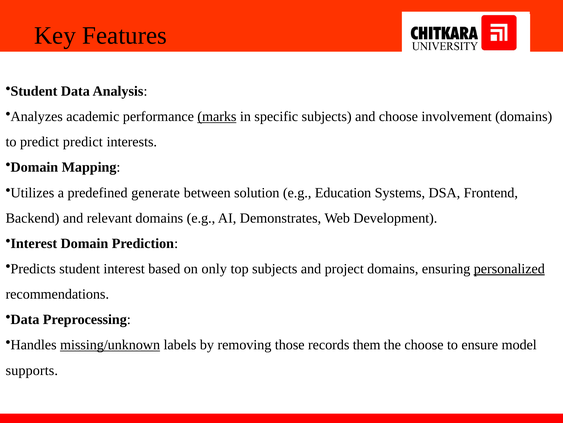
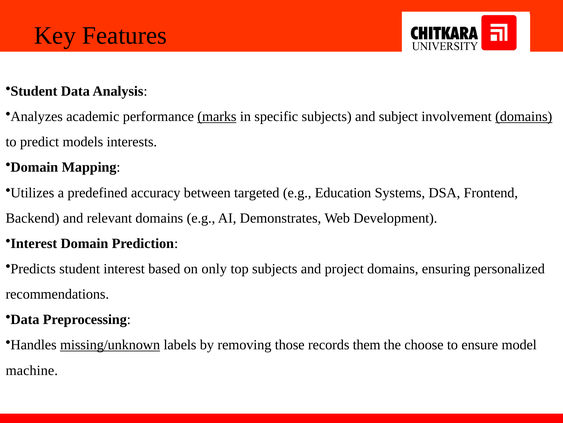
and choose: choose -> subject
domains at (524, 116) underline: none -> present
predict predict: predict -> models
generate: generate -> accuracy
solution: solution -> targeted
personalized underline: present -> none
supports: supports -> machine
